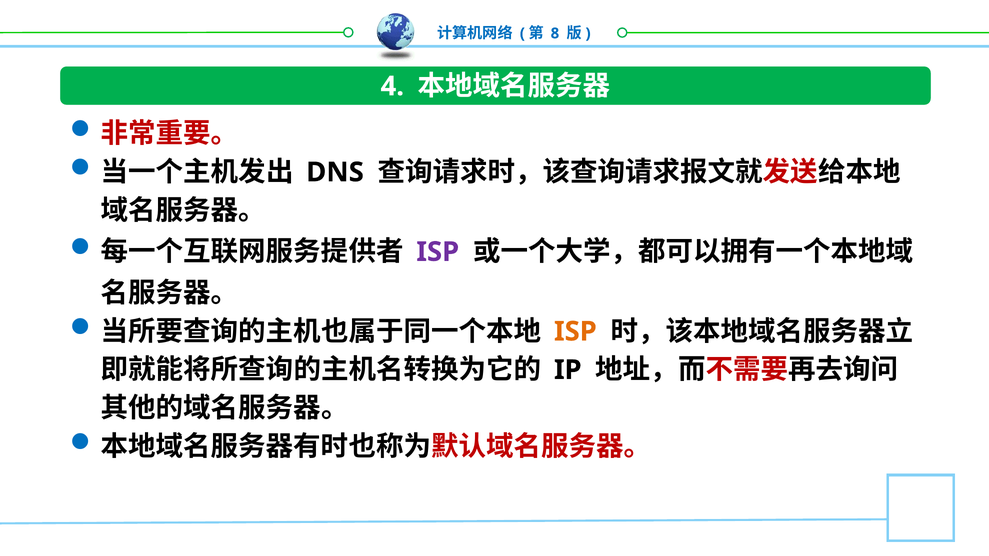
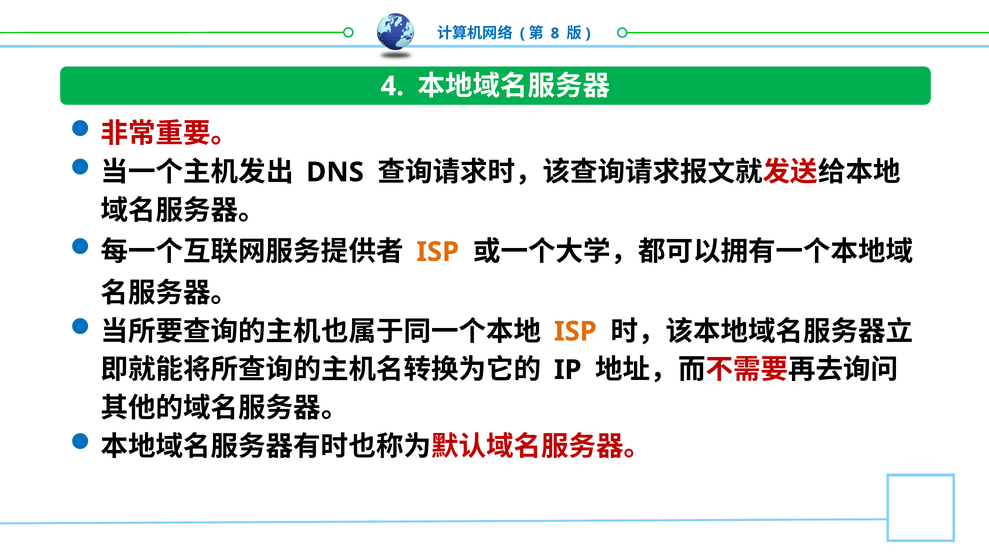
ISP at (438, 252) colour: purple -> orange
